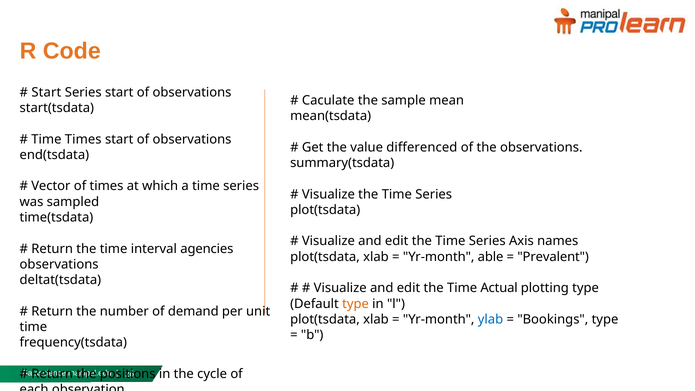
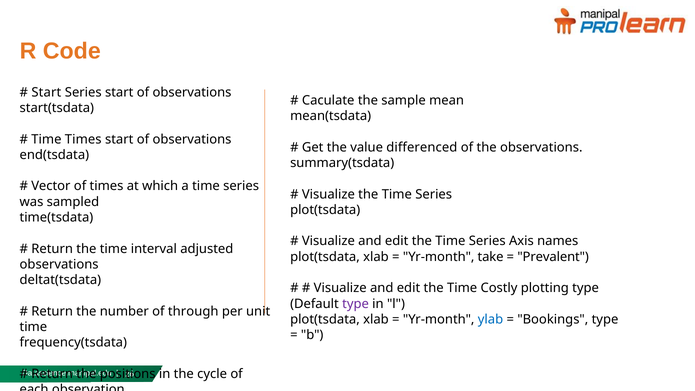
agencies: agencies -> adjusted
able: able -> take
Actual: Actual -> Costly
type at (356, 304) colour: orange -> purple
demand: demand -> through
